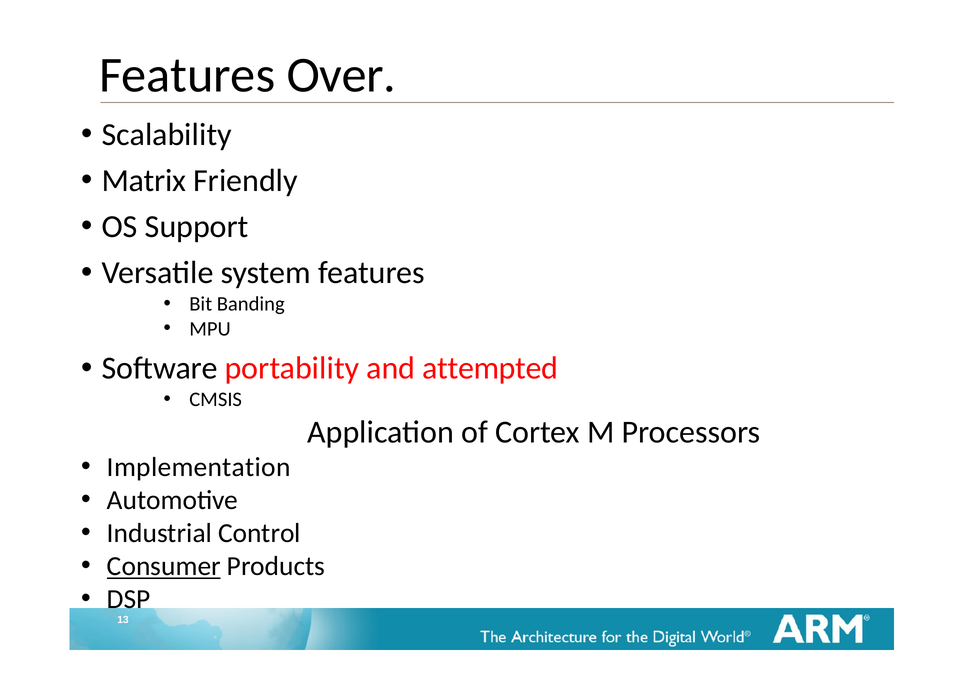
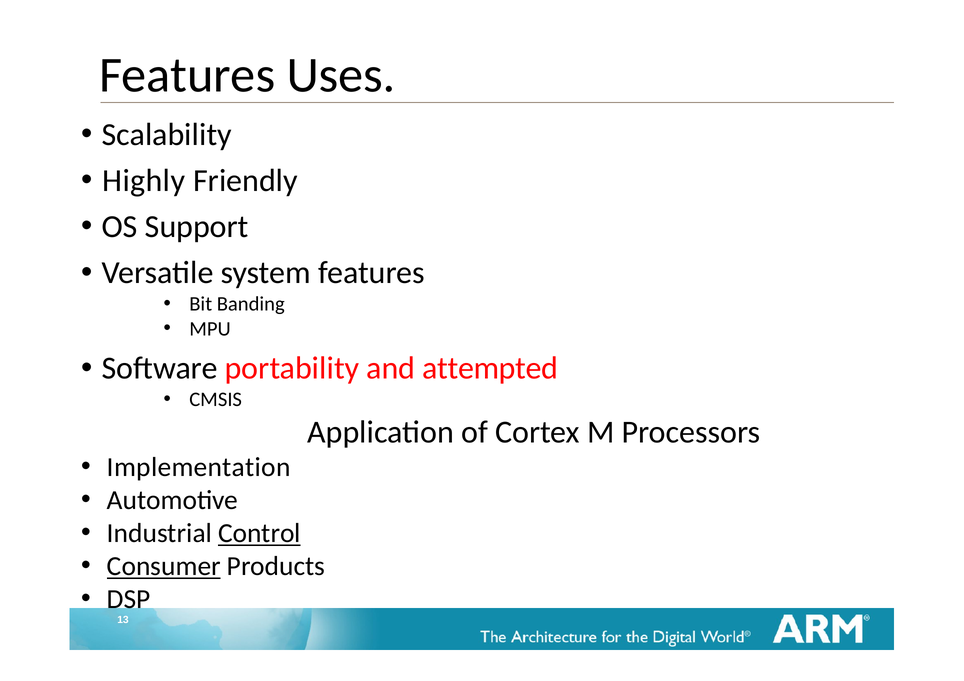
Over: Over -> Uses
Matrix: Matrix -> Highly
Control underline: none -> present
